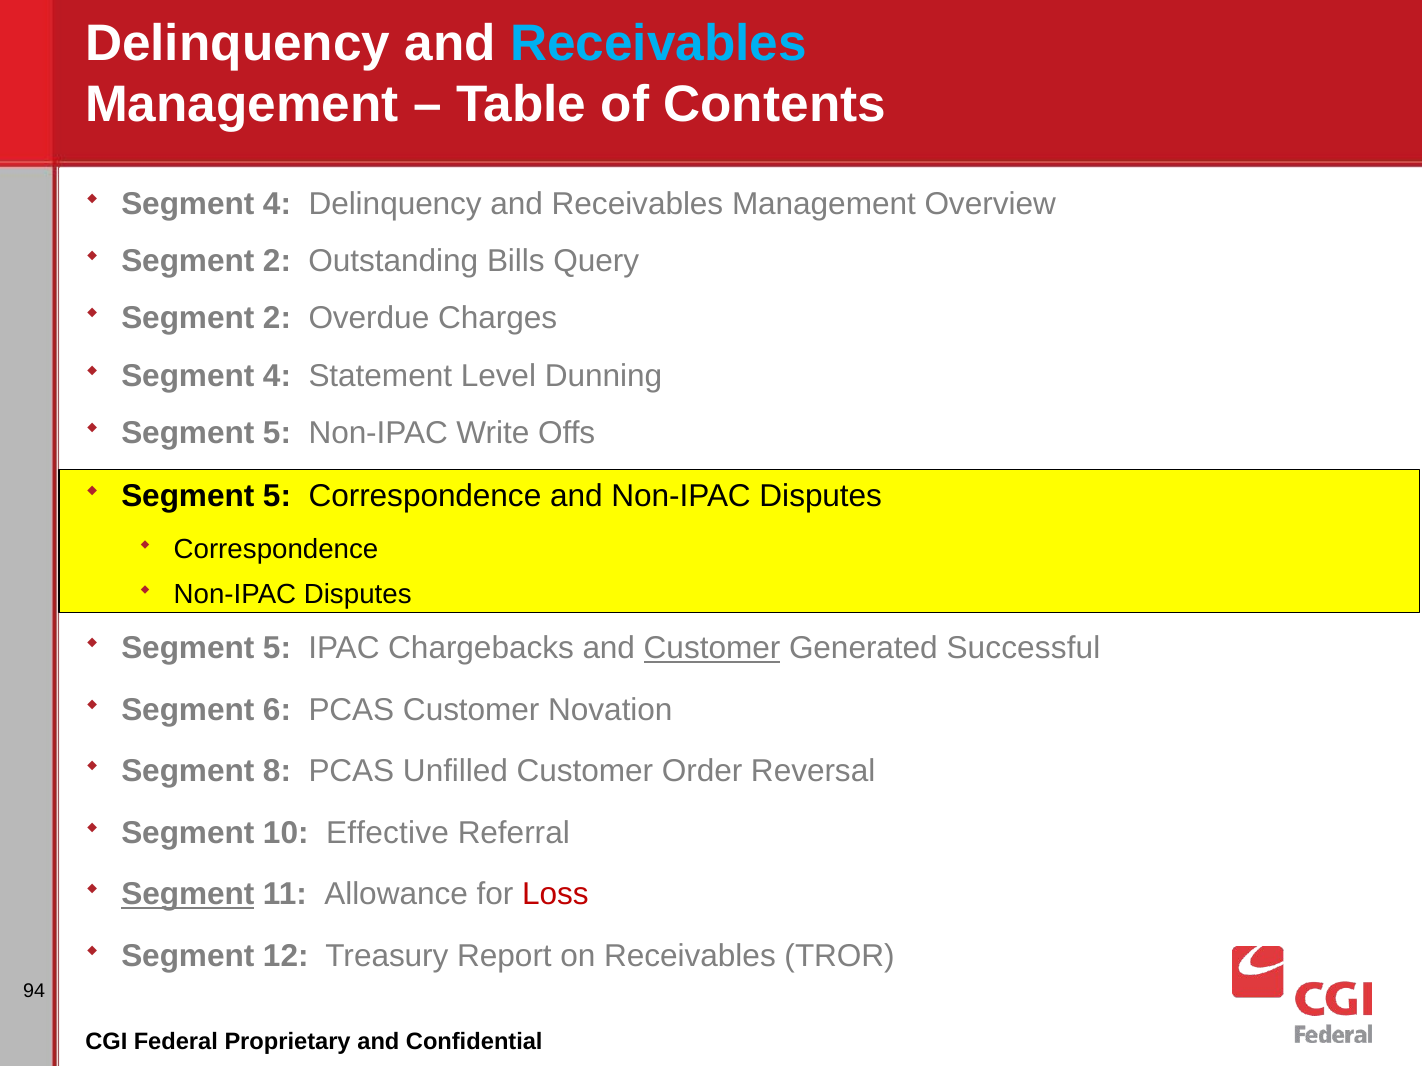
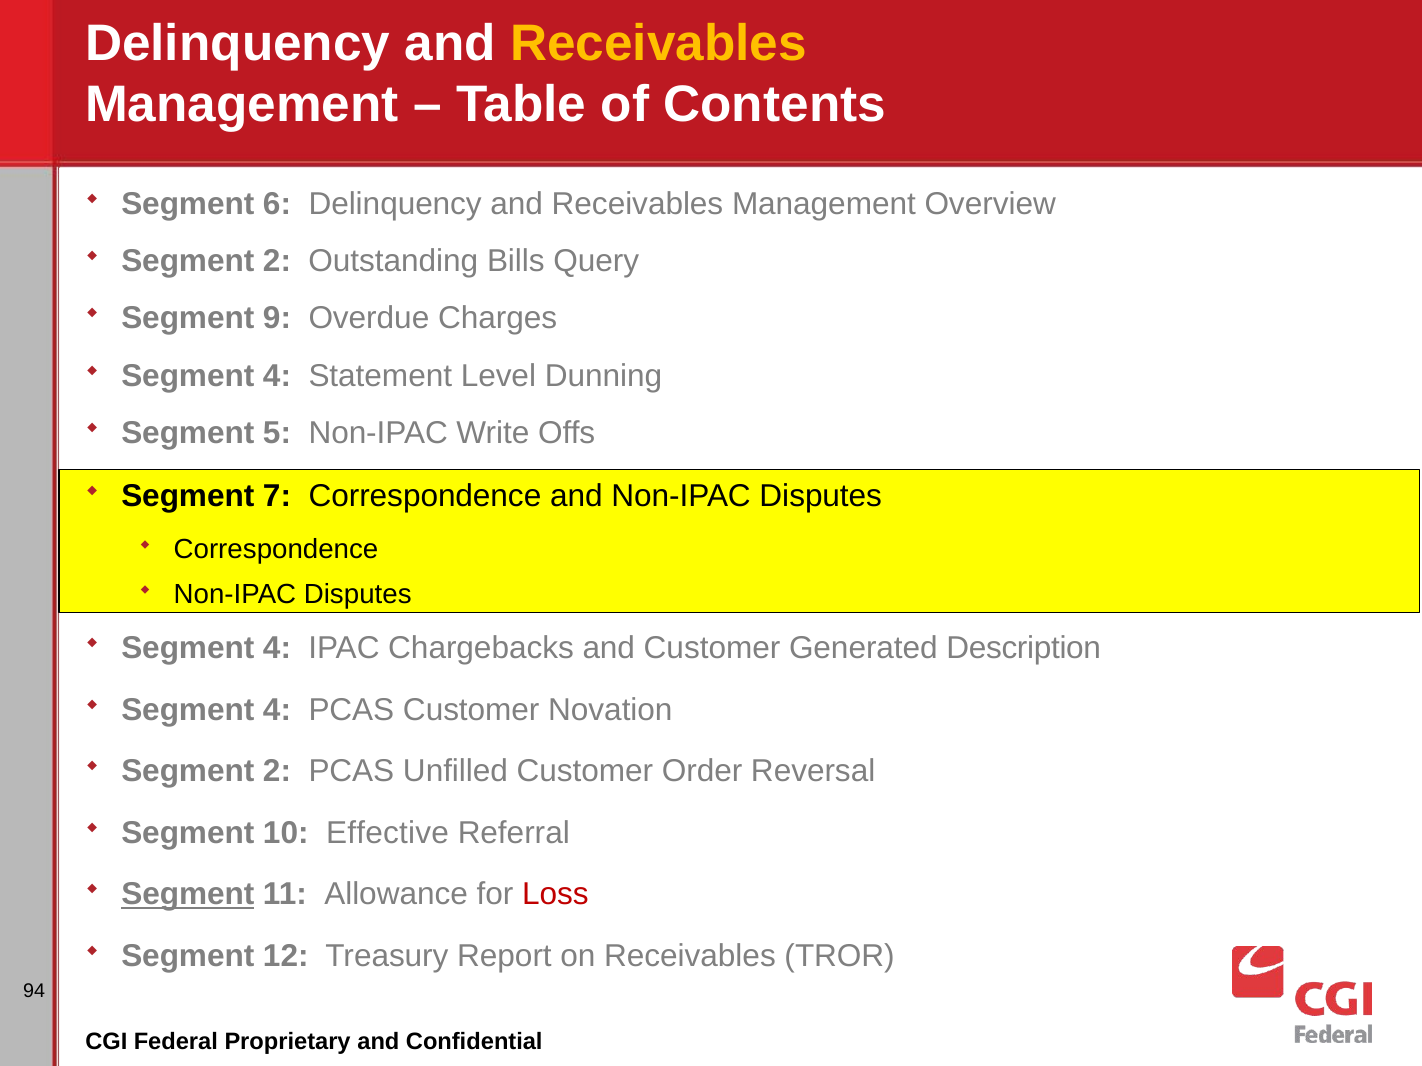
Receivables at (659, 43) colour: light blue -> yellow
4 at (277, 204): 4 -> 6
2 at (277, 319): 2 -> 9
5 at (277, 497): 5 -> 7
5 at (277, 648): 5 -> 4
Customer at (712, 648) underline: present -> none
Successful: Successful -> Description
6 at (277, 710): 6 -> 4
8 at (277, 772): 8 -> 2
